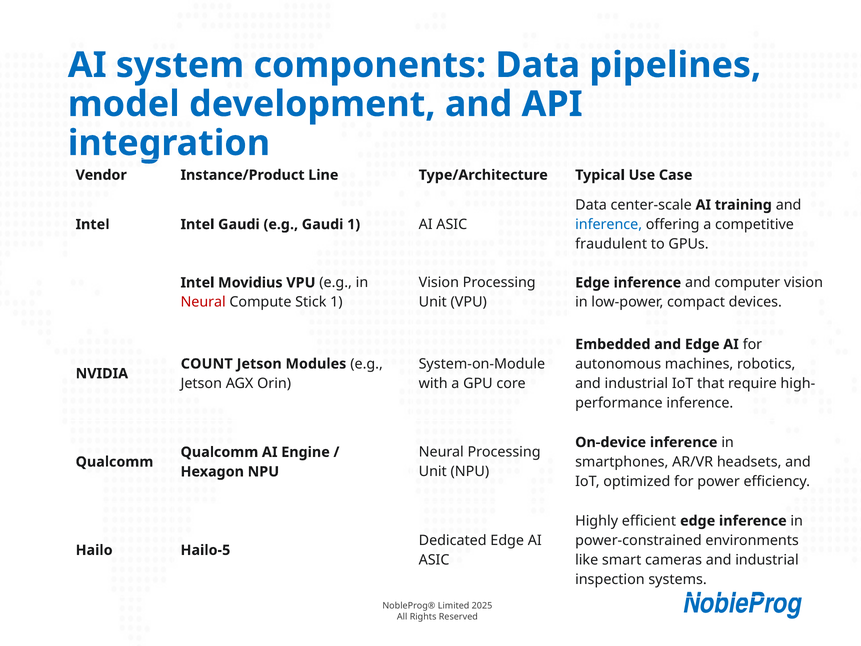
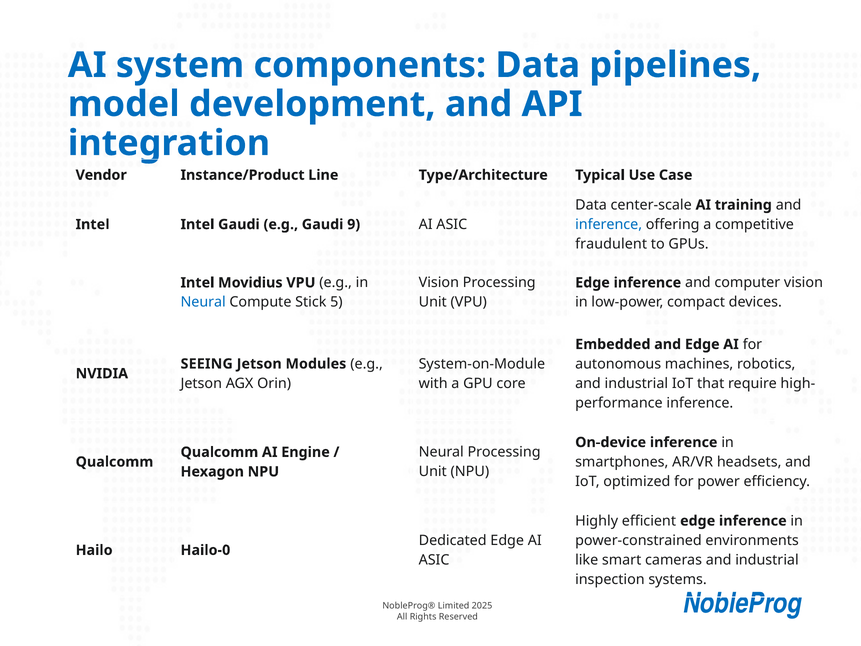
Gaudi 1: 1 -> 9
Neural at (203, 302) colour: red -> blue
Stick 1: 1 -> 5
COUNT: COUNT -> SEEING
Hailo-5: Hailo-5 -> Hailo-0
